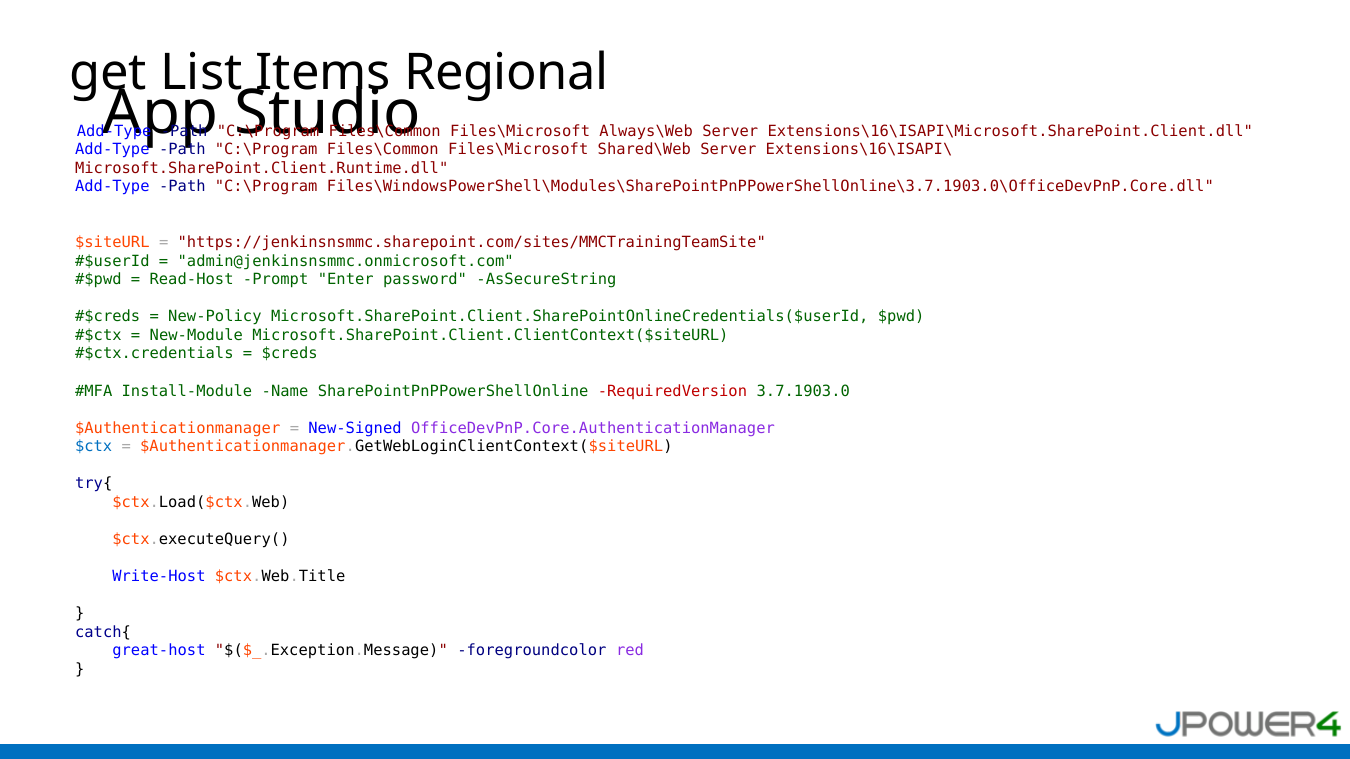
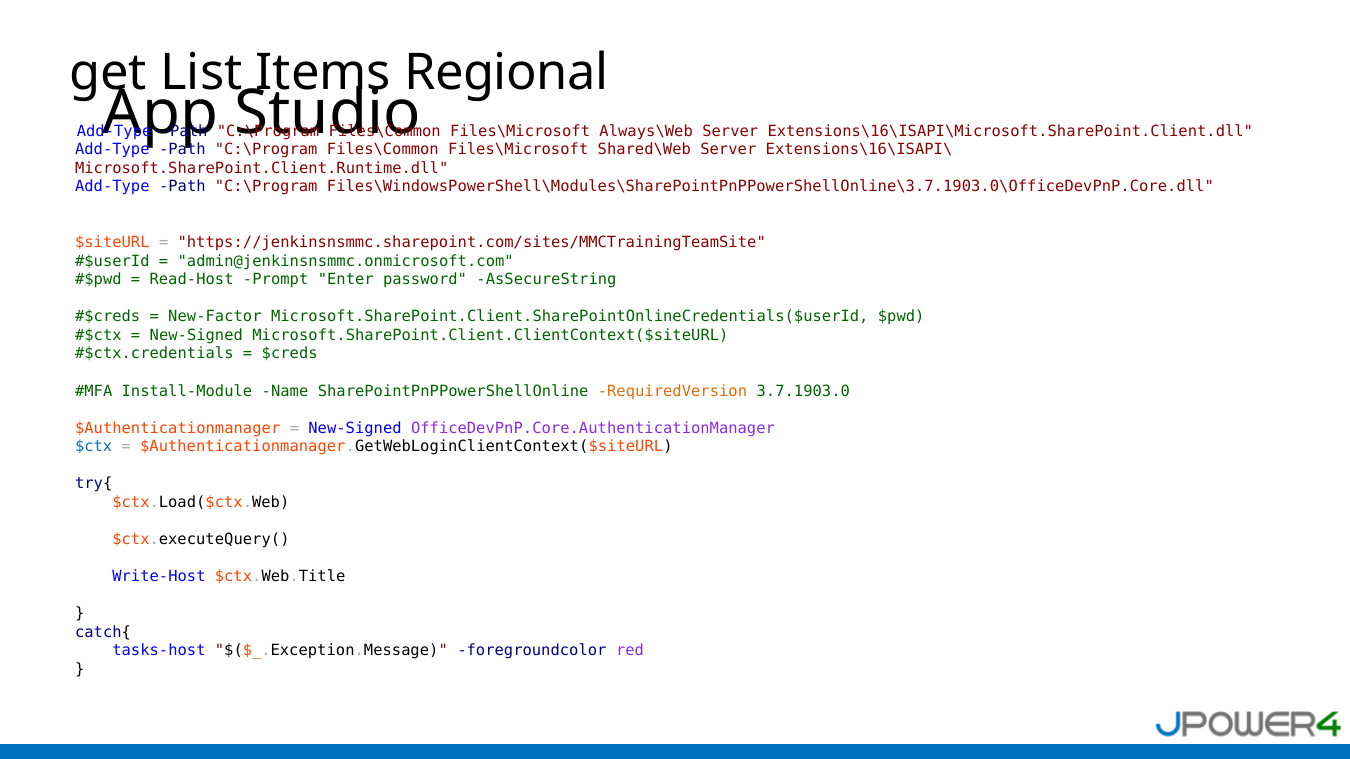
New-Policy: New-Policy -> New-Factor
New-Module at (196, 335): New-Module -> New-Signed
RequiredVersion colour: red -> orange
great-host: great-host -> tasks-host
